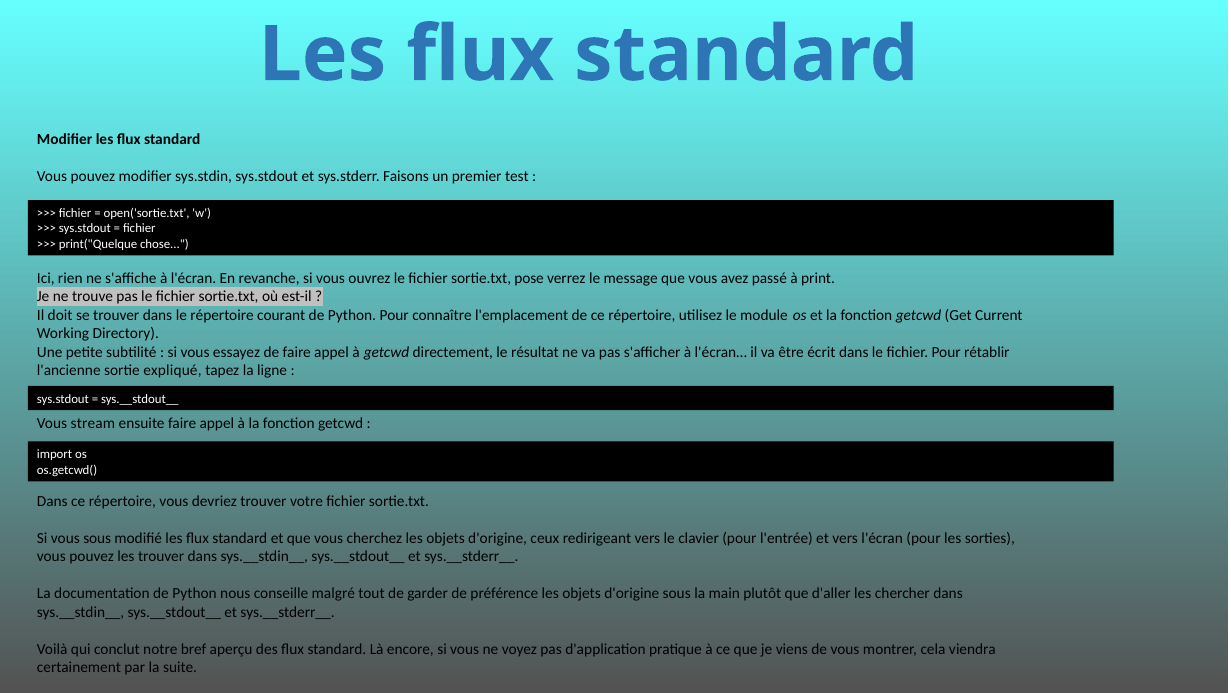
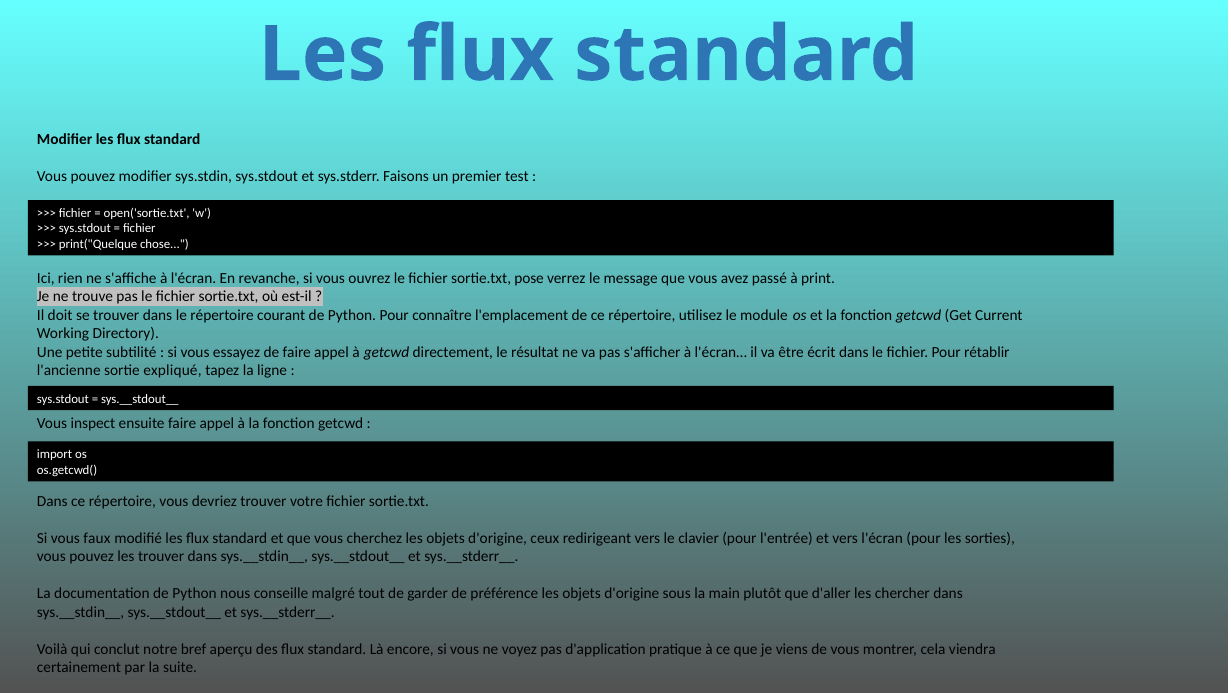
stream: stream -> inspect
vous sous: sous -> faux
